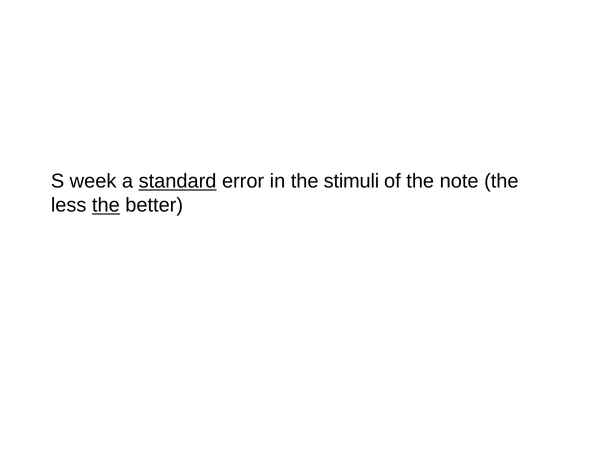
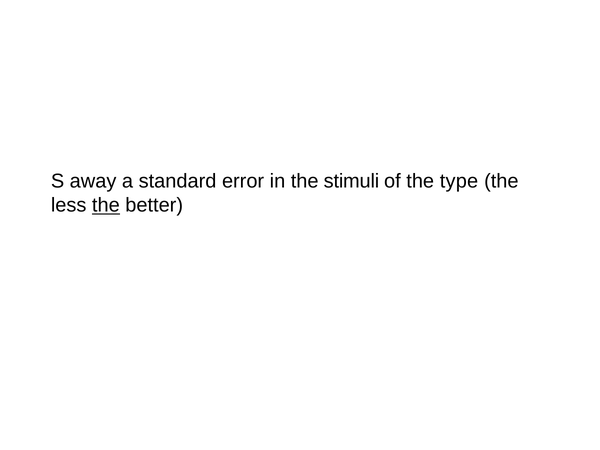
week: week -> away
standard underline: present -> none
note: note -> type
